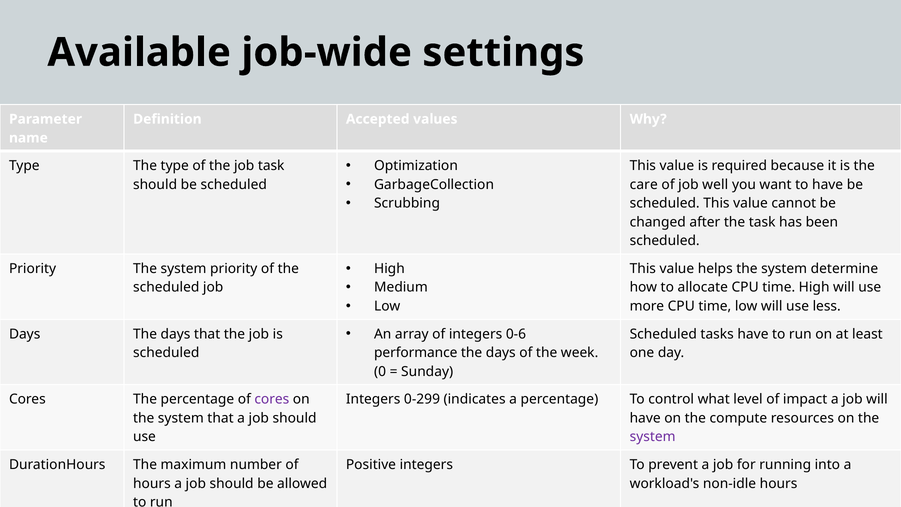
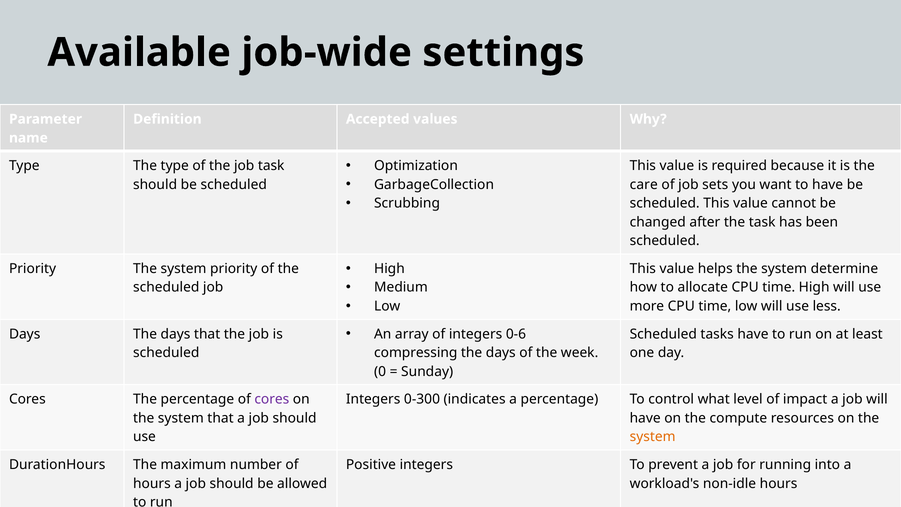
well: well -> sets
performance: performance -> compressing
0-299: 0-299 -> 0-300
system at (653, 437) colour: purple -> orange
